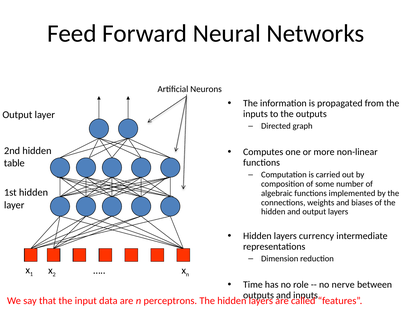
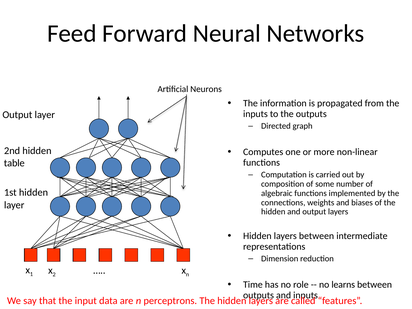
layers currency: currency -> between
nerve: nerve -> learns
